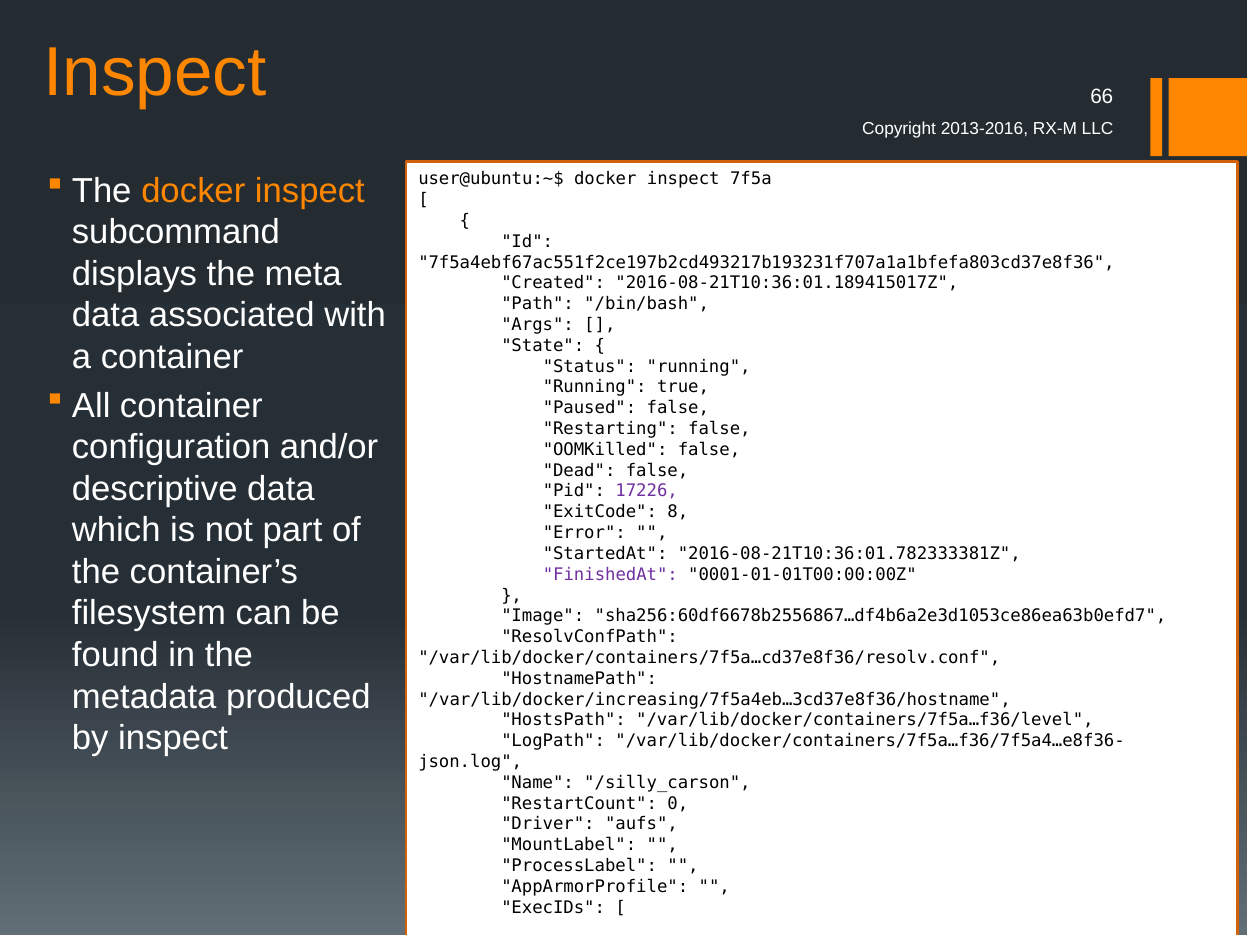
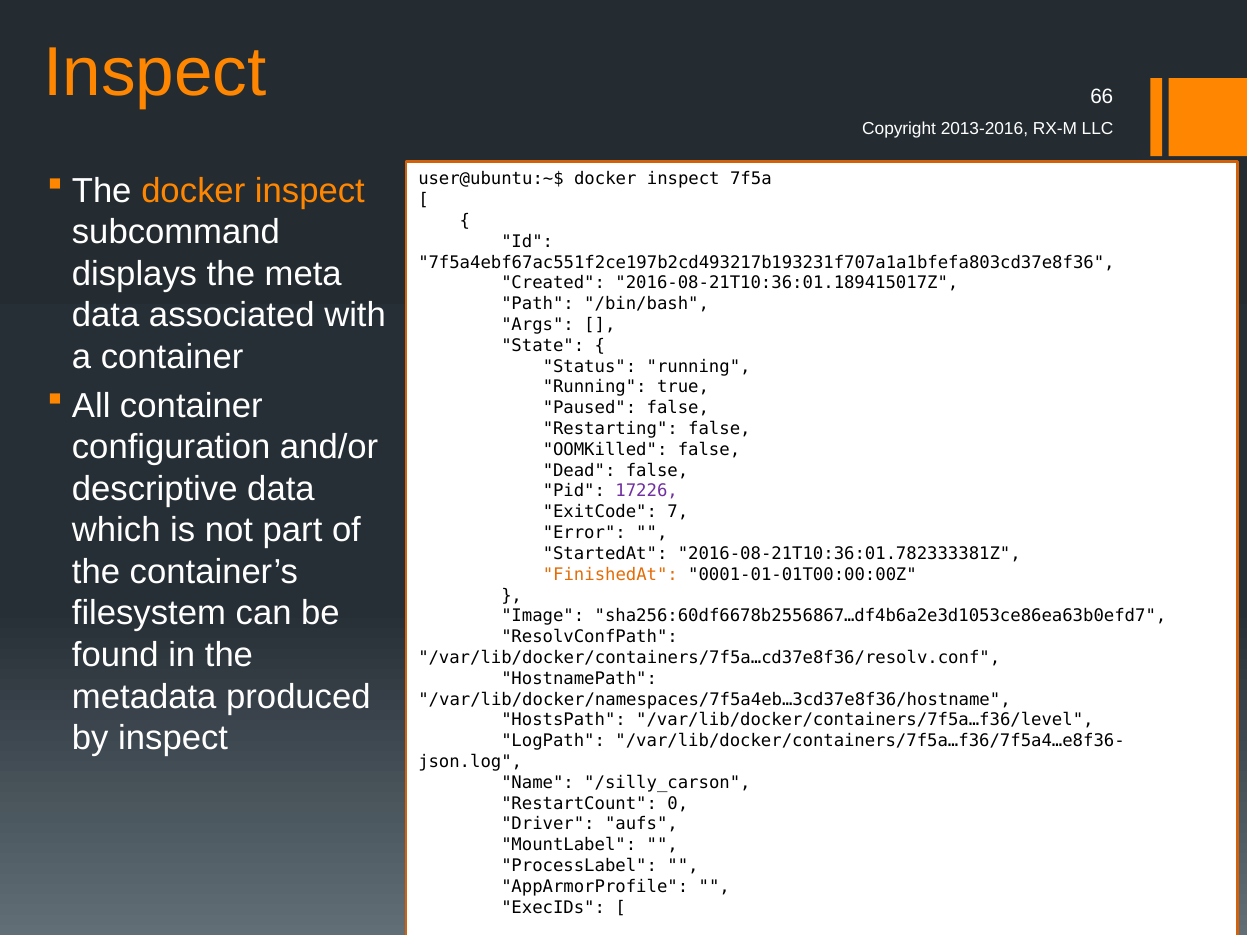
8: 8 -> 7
FinishedAt colour: purple -> orange
/var/lib/docker/increasing/7f5a4eb…3cd37e8f36/hostname: /var/lib/docker/increasing/7f5a4eb…3cd37e8f36/hostname -> /var/lib/docker/namespaces/7f5a4eb…3cd37e8f36/hostname
